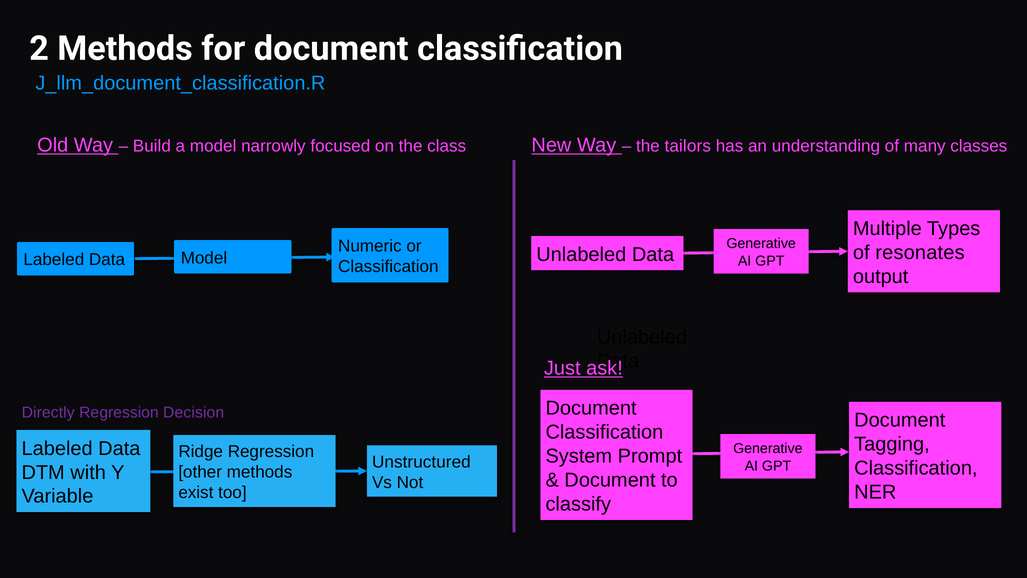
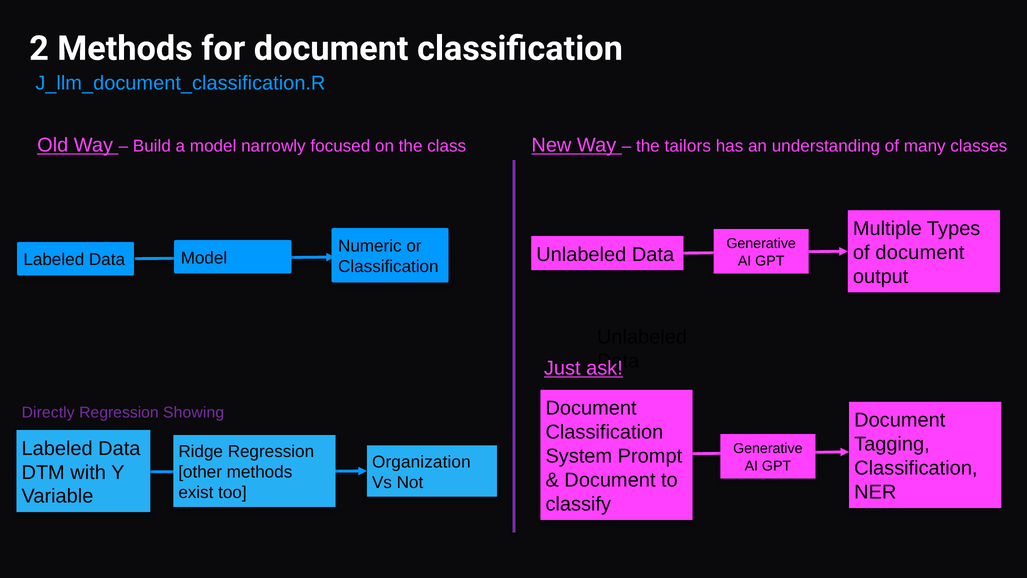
of resonates: resonates -> document
Decision: Decision -> Showing
Unstructured: Unstructured -> Organization
